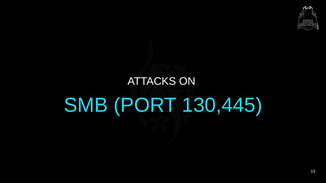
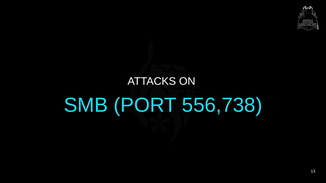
130,445: 130,445 -> 556,738
